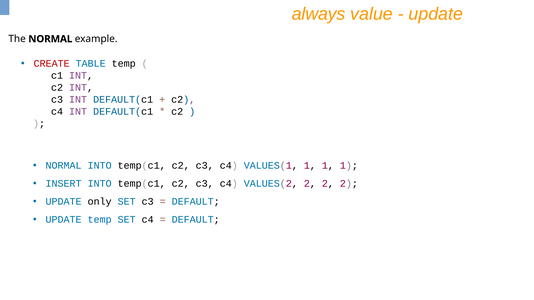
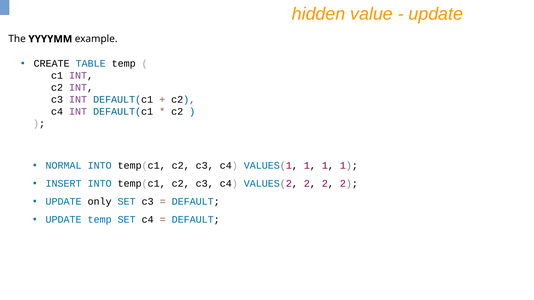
always: always -> hidden
The NORMAL: NORMAL -> YYYYMM
CREATE colour: red -> black
